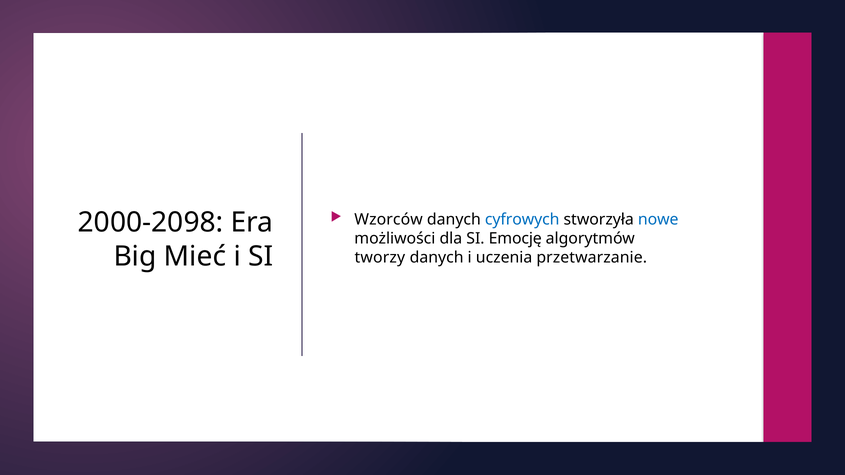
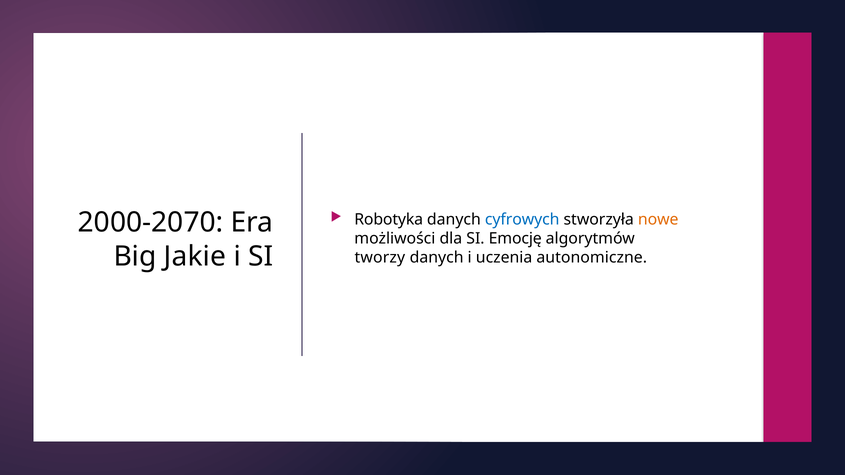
Wzorców: Wzorców -> Robotyka
nowe colour: blue -> orange
2000-2098: 2000-2098 -> 2000-2070
Mieć: Mieć -> Jakie
przetwarzanie: przetwarzanie -> autonomiczne
